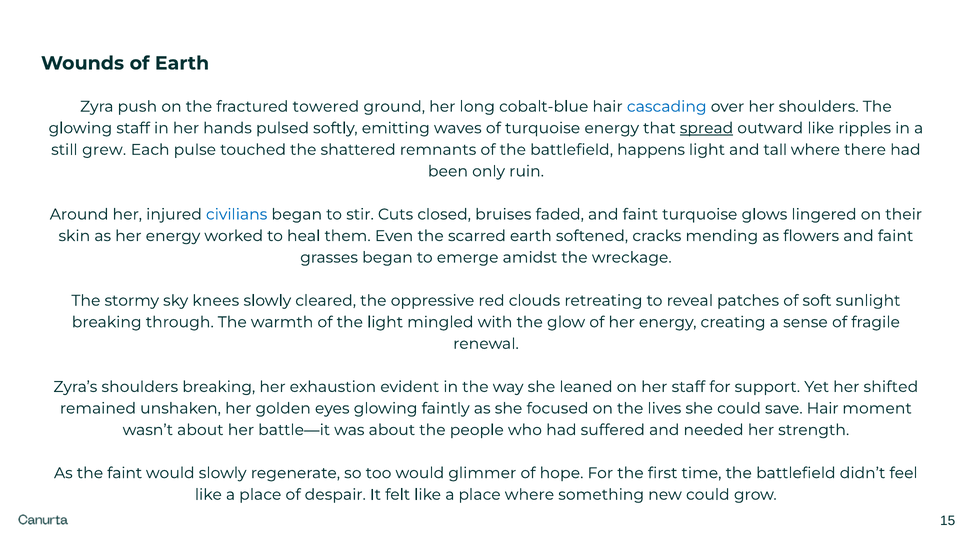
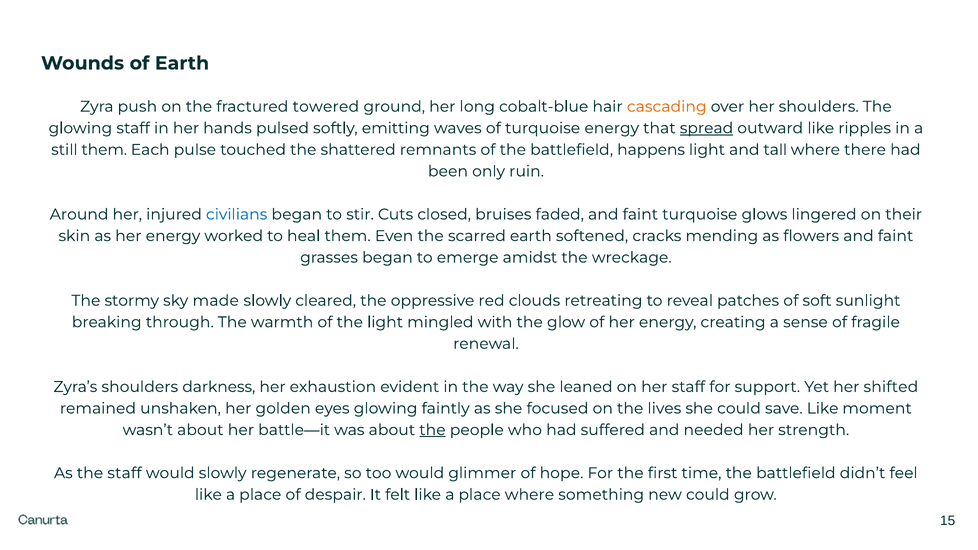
cascading colour: blue -> orange
still grew: grew -> them
knees: knees -> made
shoulders breaking: breaking -> darkness
save Hair: Hair -> Like
the at (432, 430) underline: none -> present
the faint: faint -> staff
